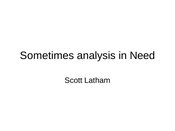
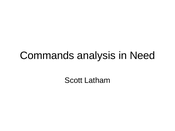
Sometimes: Sometimes -> Commands
